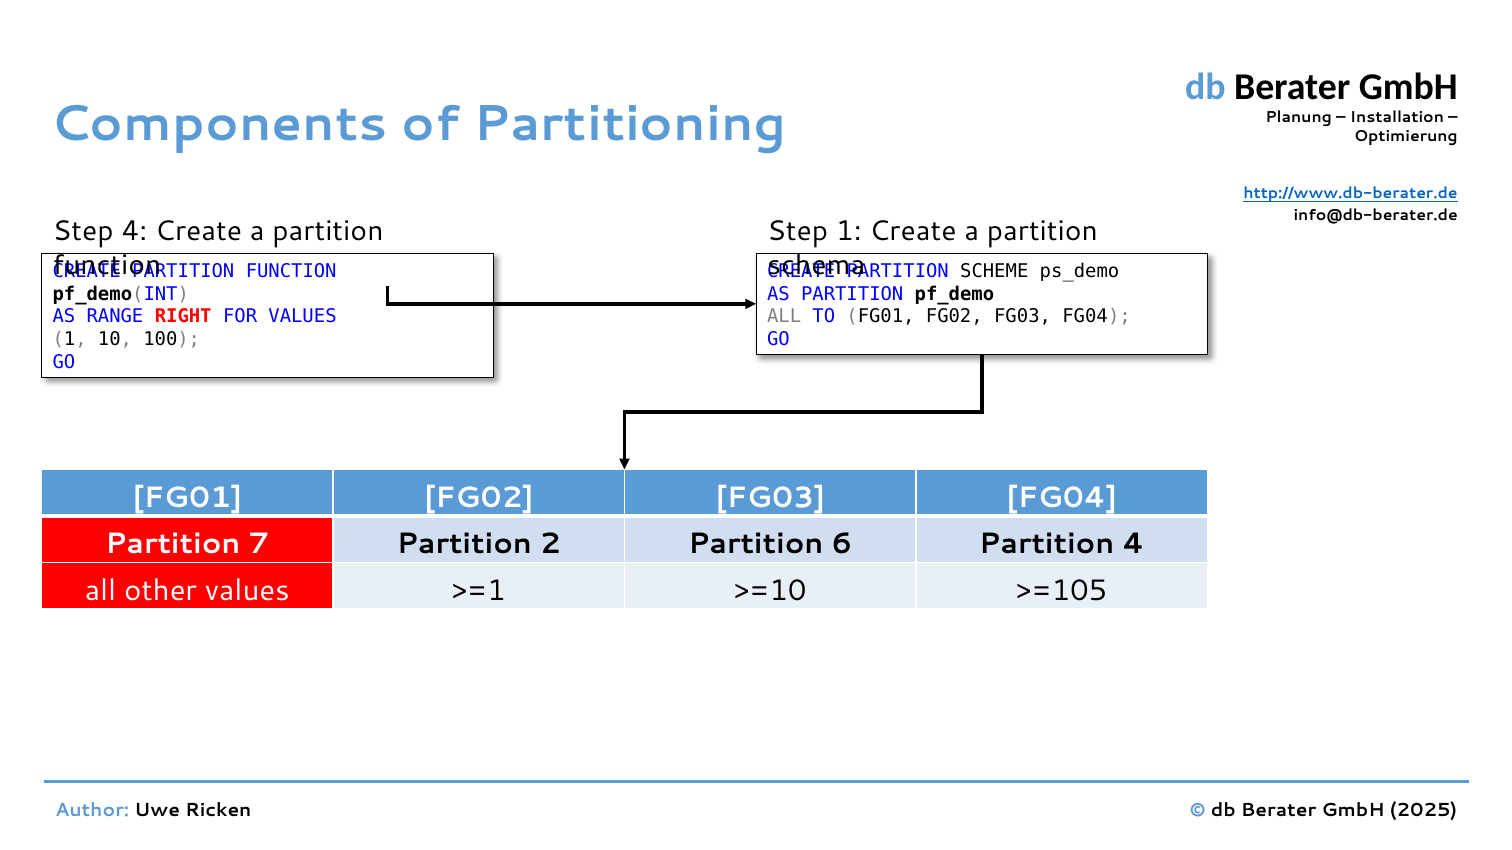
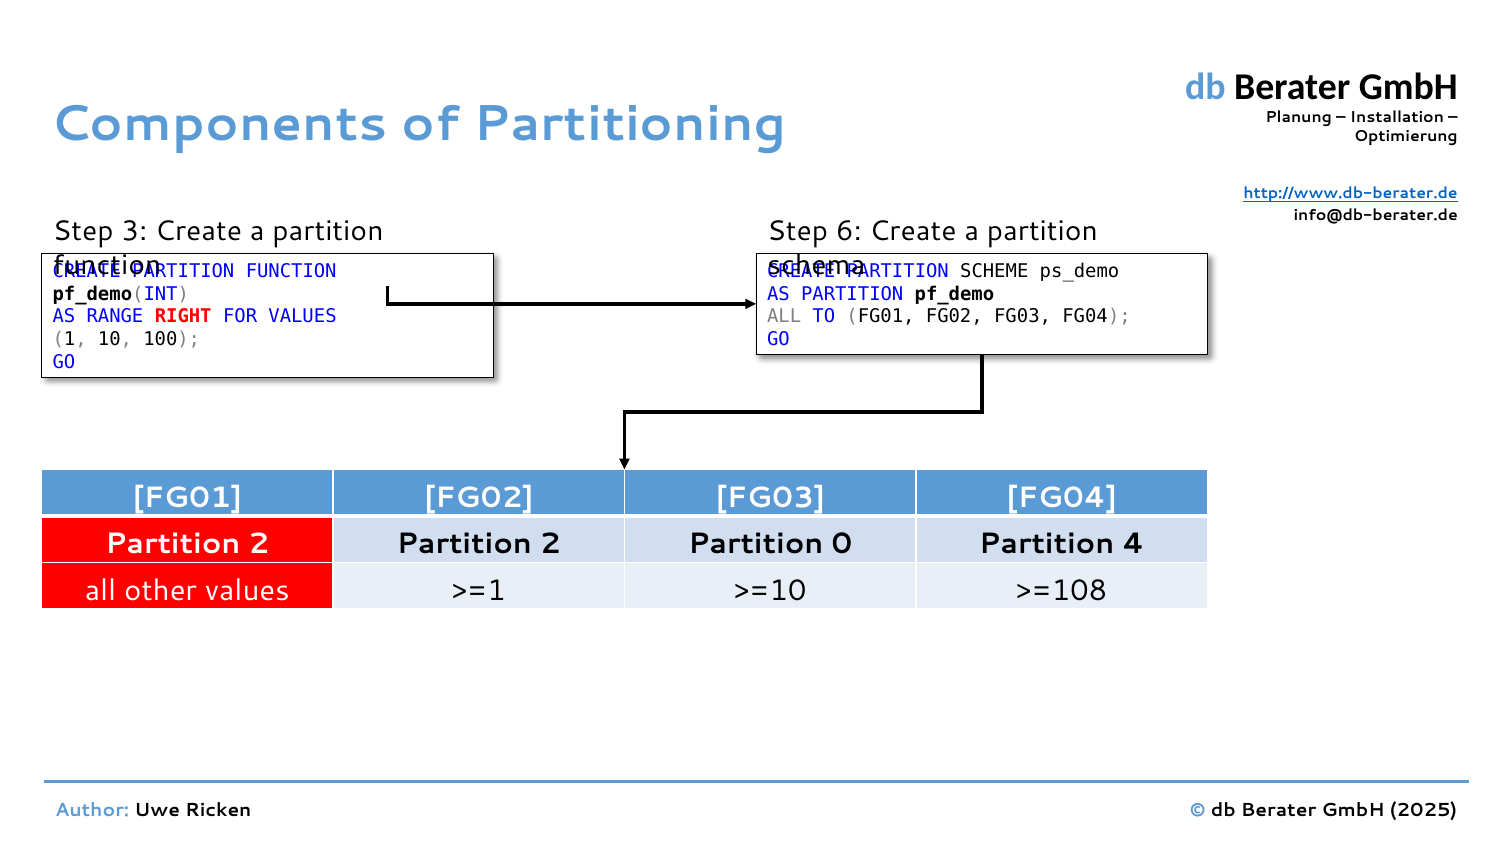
Step 4: 4 -> 3
Step 1: 1 -> 6
7 at (259, 544): 7 -> 2
6: 6 -> 0
>=105: >=105 -> >=108
